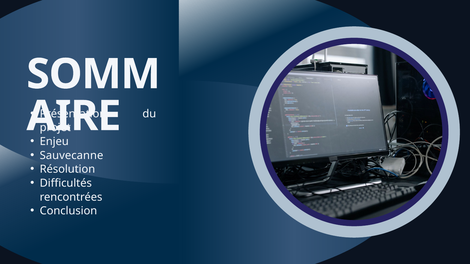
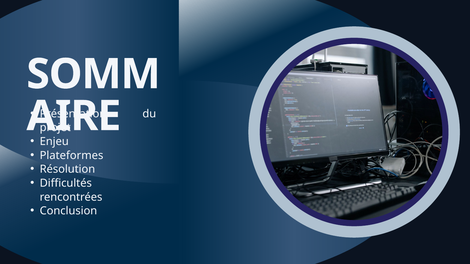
Sauvecanne: Sauvecanne -> Plateformes
